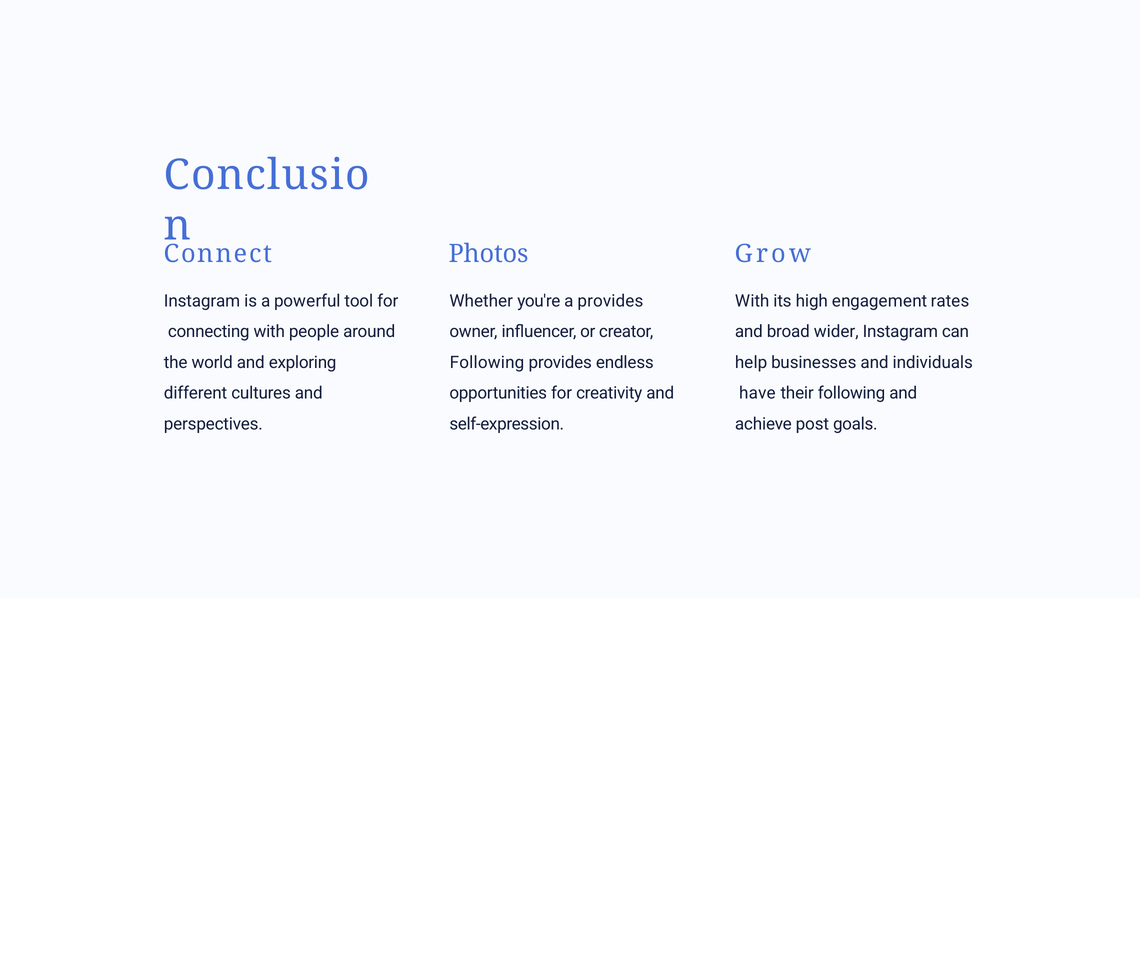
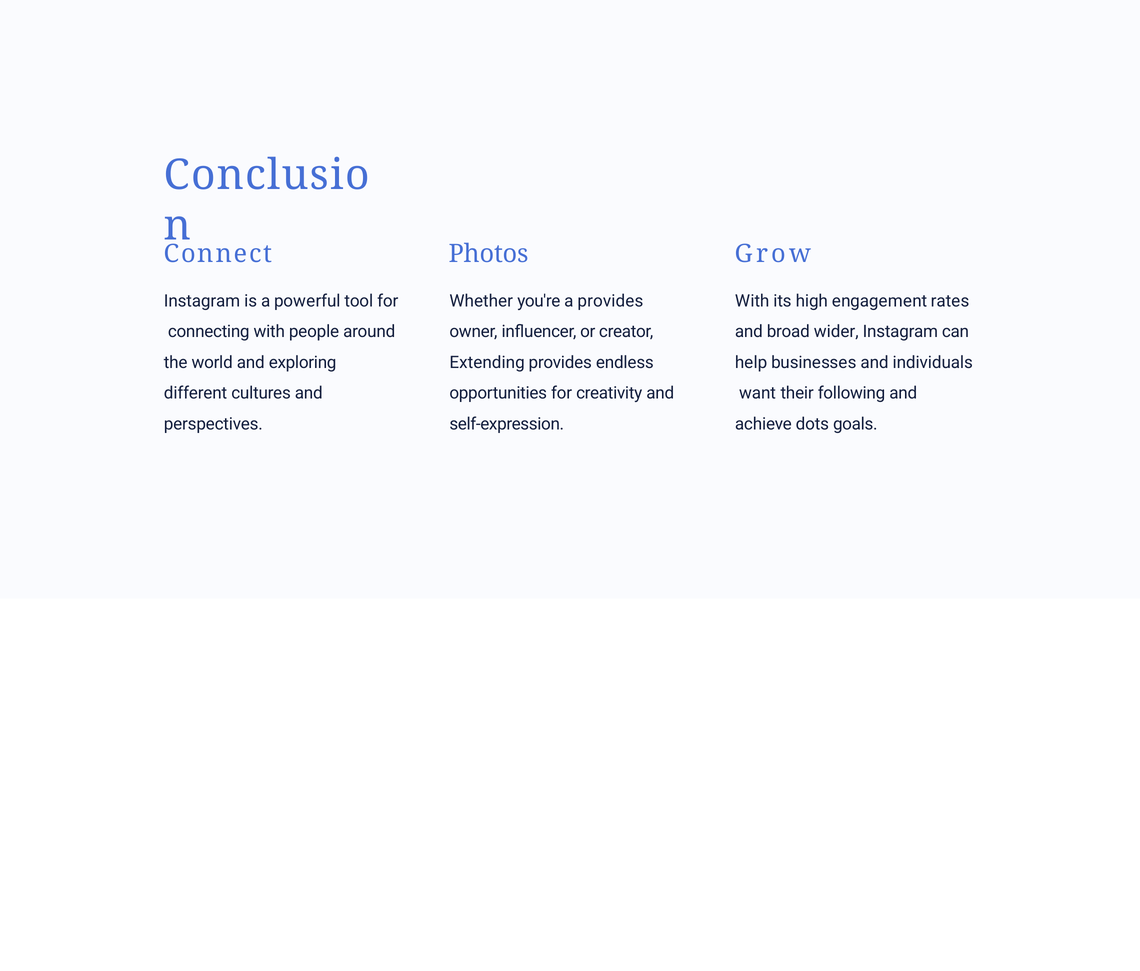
Following at (487, 362): Following -> Extending
have: have -> want
post: post -> dots
